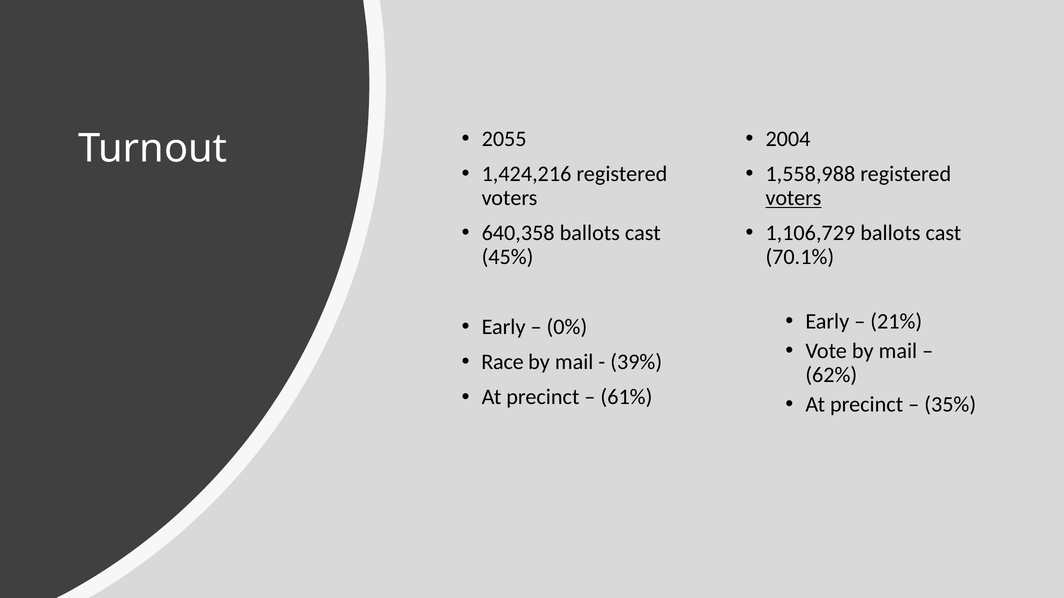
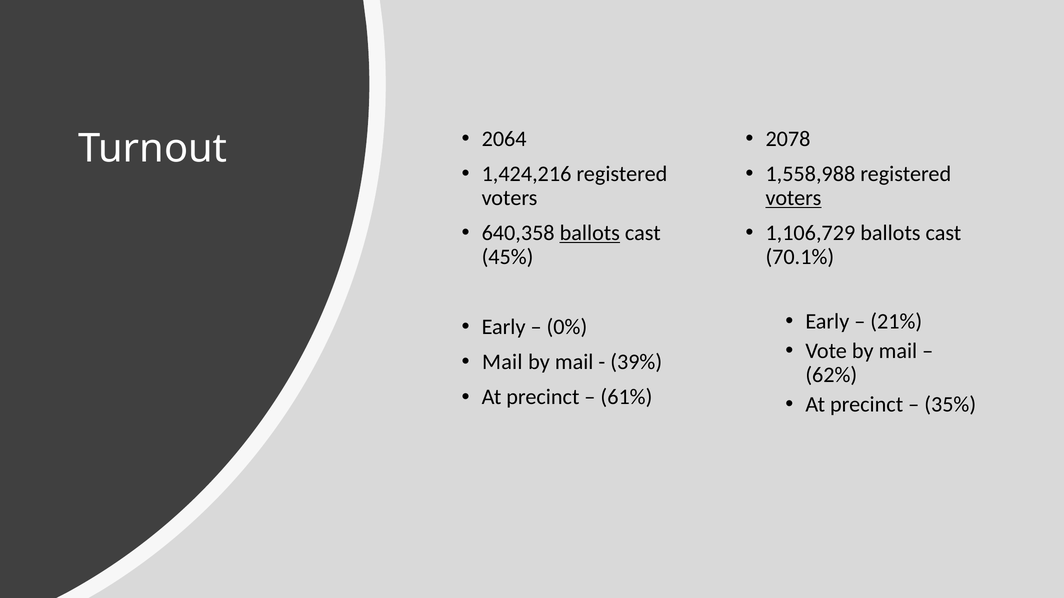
2004: 2004 -> 2078
2055: 2055 -> 2064
ballots at (590, 233) underline: none -> present
Race at (503, 362): Race -> Mail
